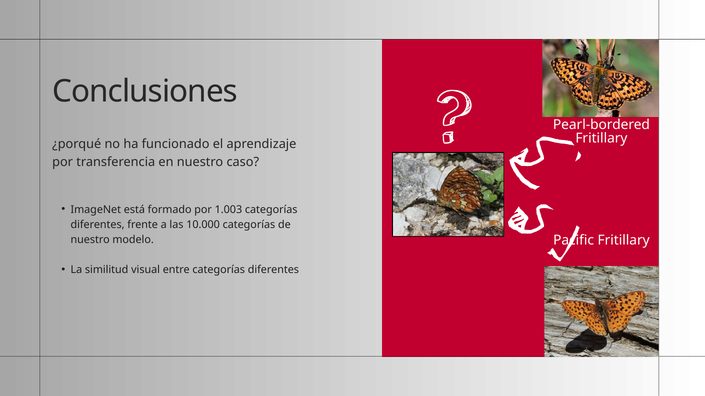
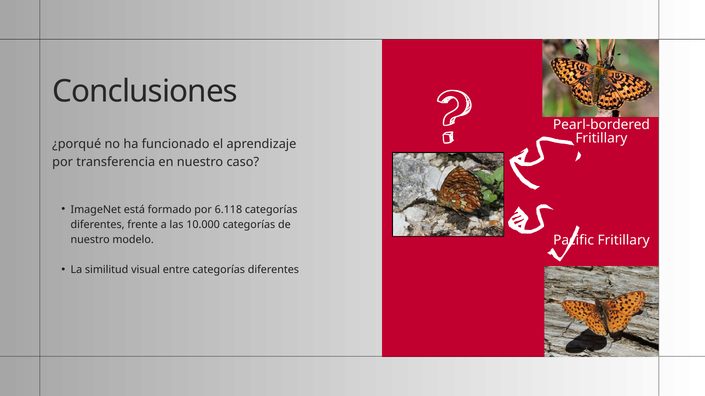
1.003: 1.003 -> 6.118
